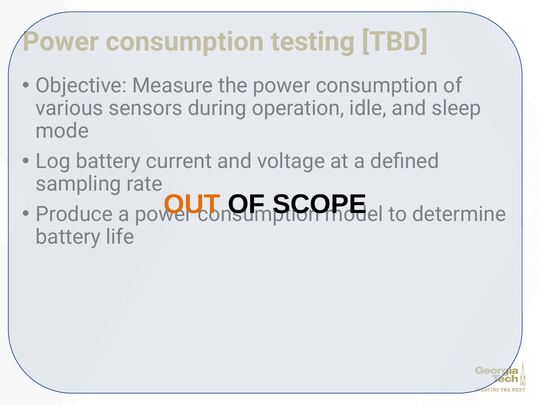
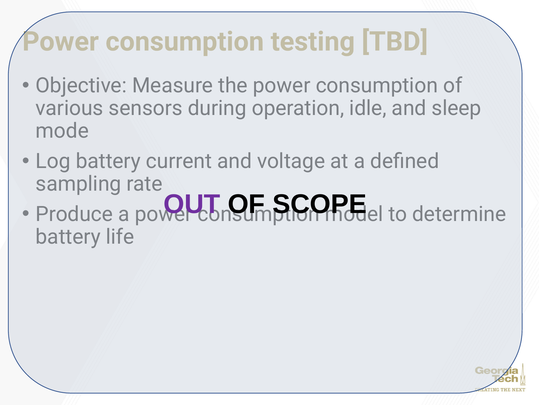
OUT colour: orange -> purple
